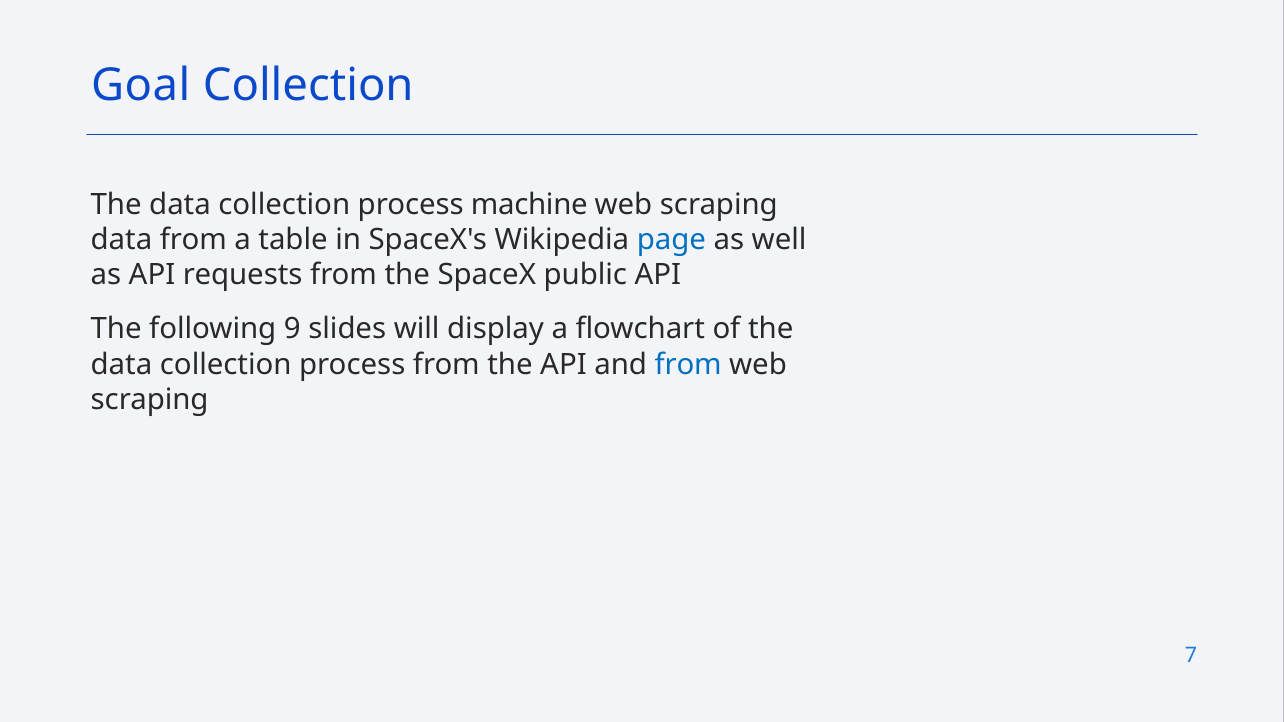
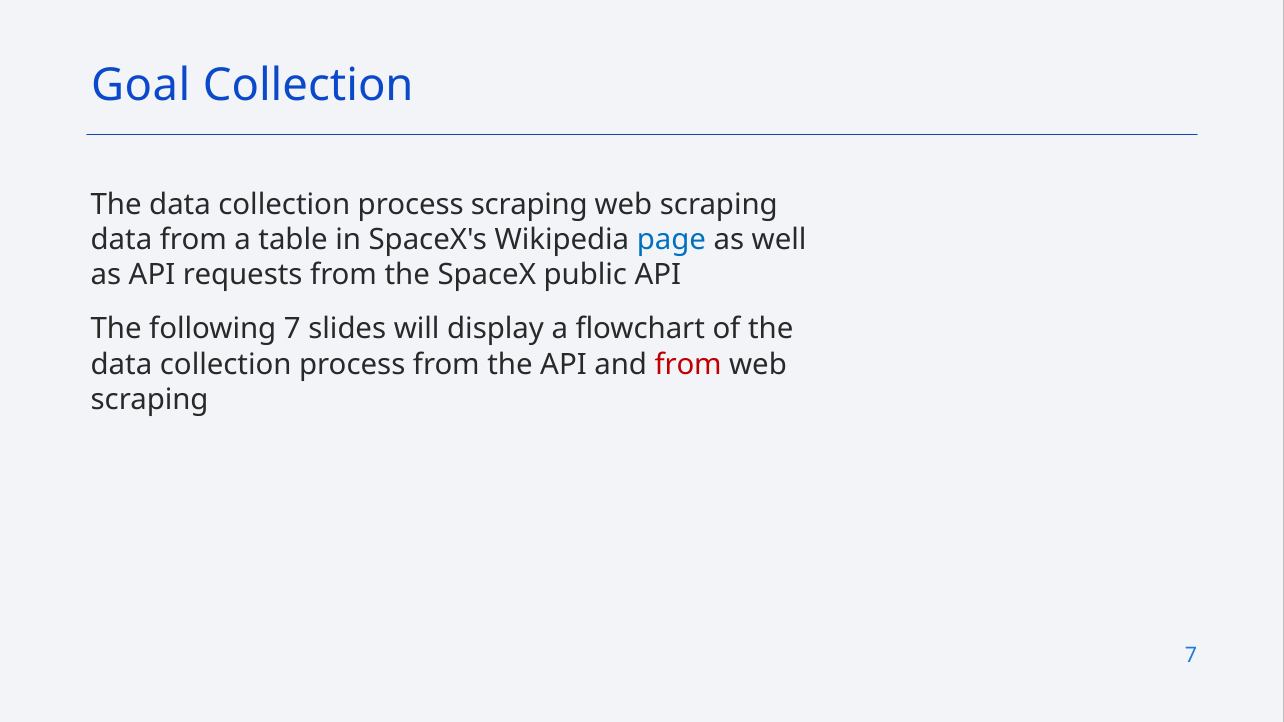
process machine: machine -> scraping
following 9: 9 -> 7
from at (688, 365) colour: blue -> red
